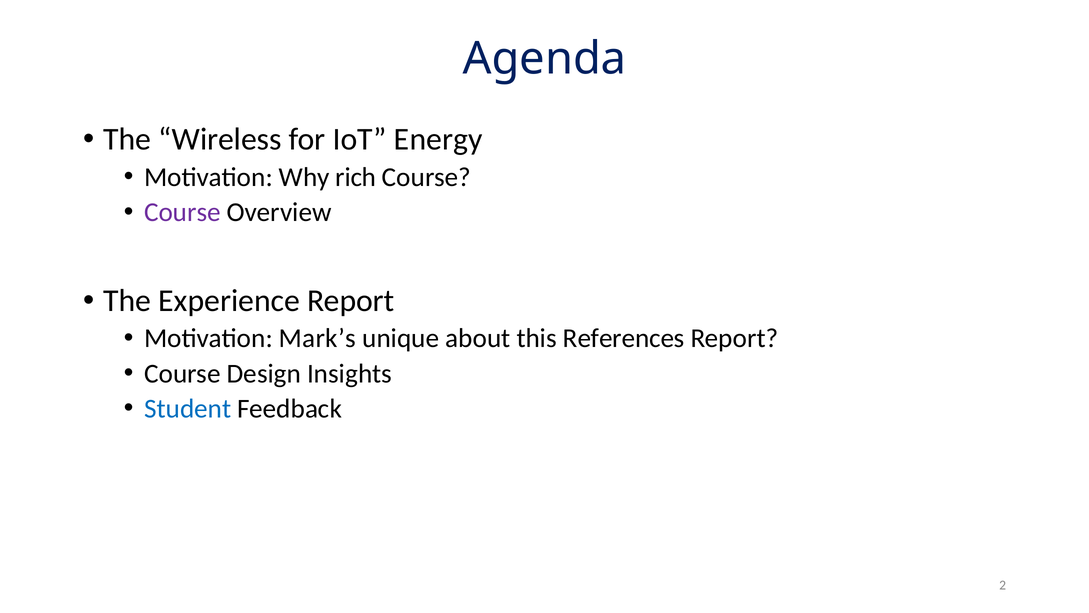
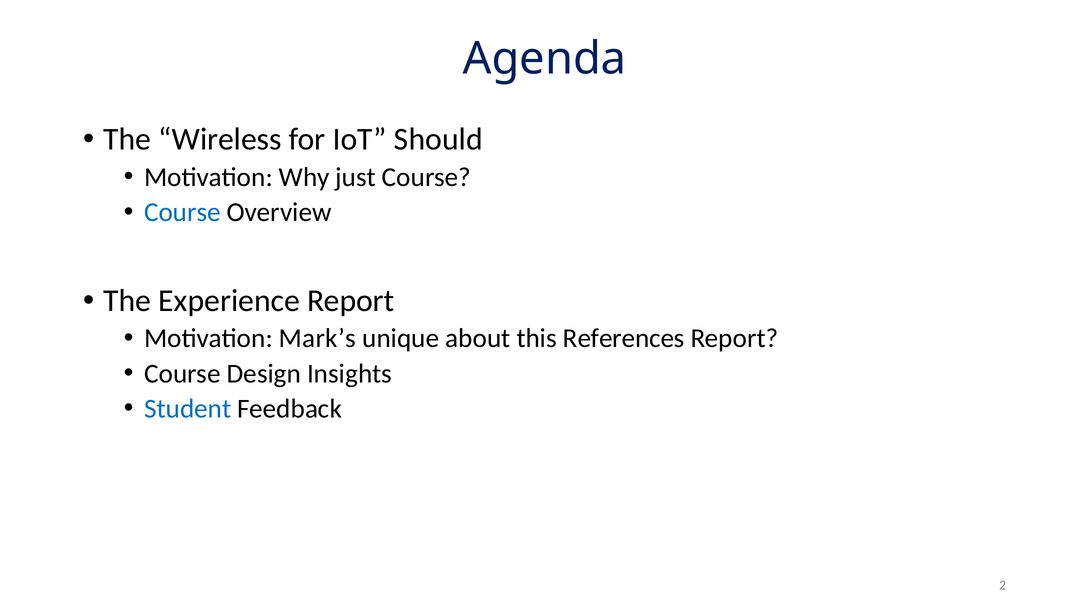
Energy: Energy -> Should
rich: rich -> just
Course at (182, 212) colour: purple -> blue
